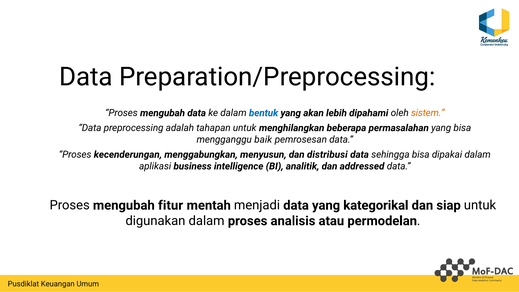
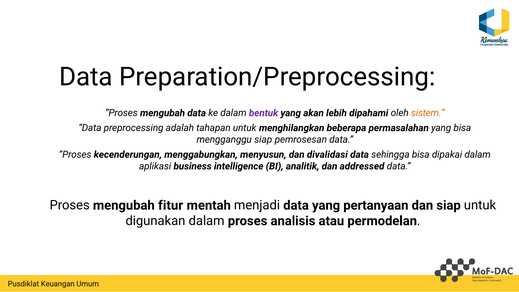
bentuk colour: blue -> purple
mengganggu baik: baik -> siap
distribusi: distribusi -> divalidasi
kategorikal: kategorikal -> pertanyaan
